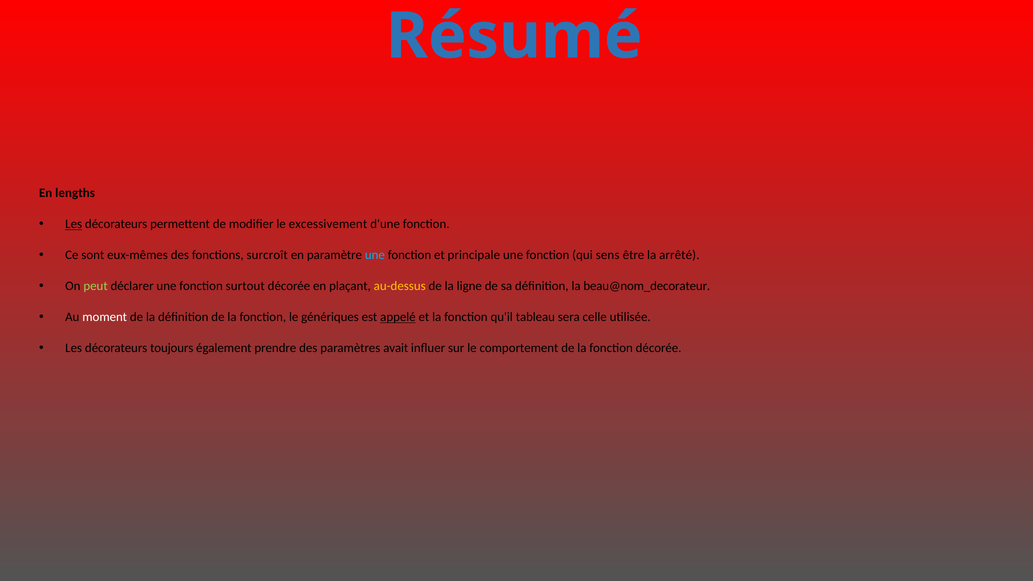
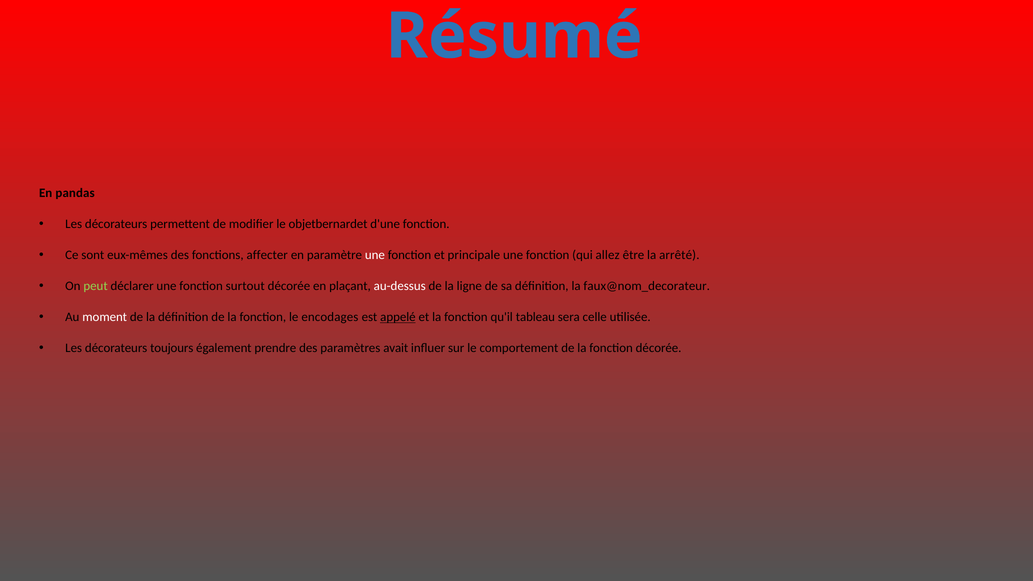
lengths: lengths -> pandas
Les at (74, 224) underline: present -> none
excessivement: excessivement -> objetbernardet
surcroît: surcroît -> affecter
une at (375, 255) colour: light blue -> white
sens: sens -> allez
au-dessus colour: yellow -> white
beau@nom_decorateur: beau@nom_decorateur -> faux@nom_decorateur
génériques: génériques -> encodages
